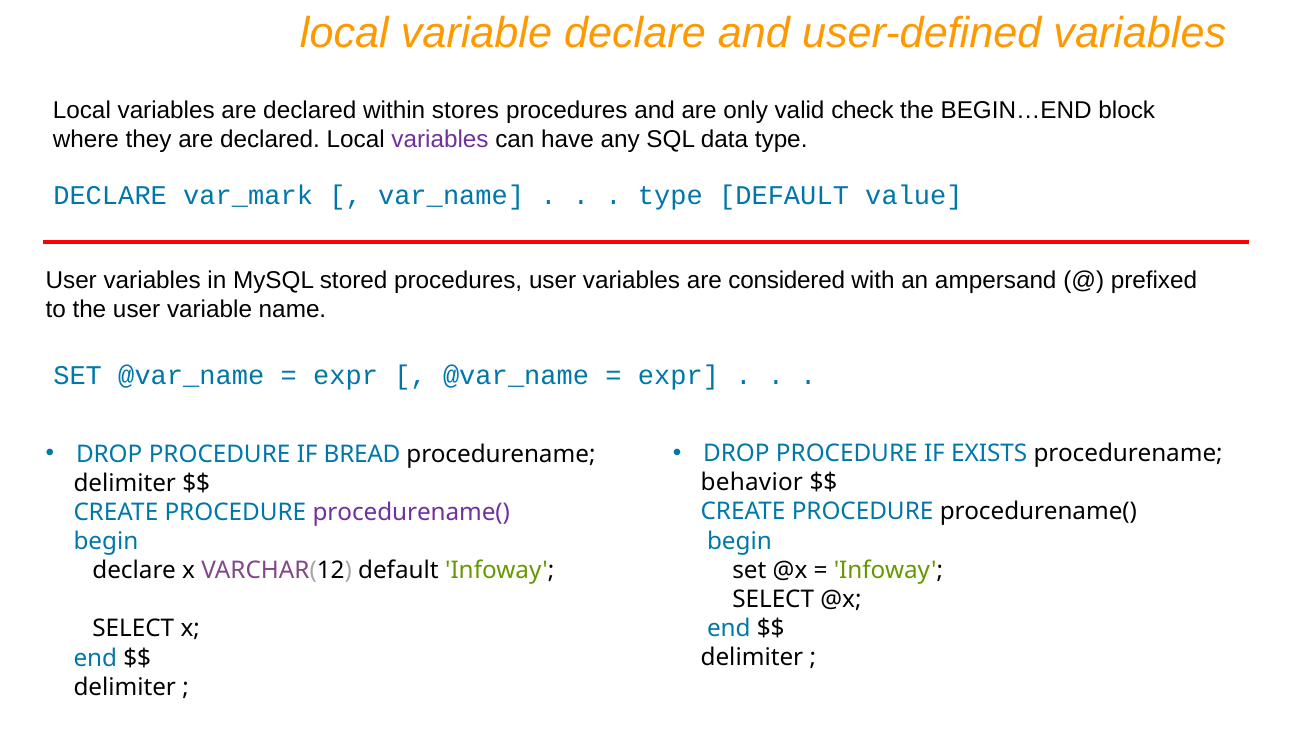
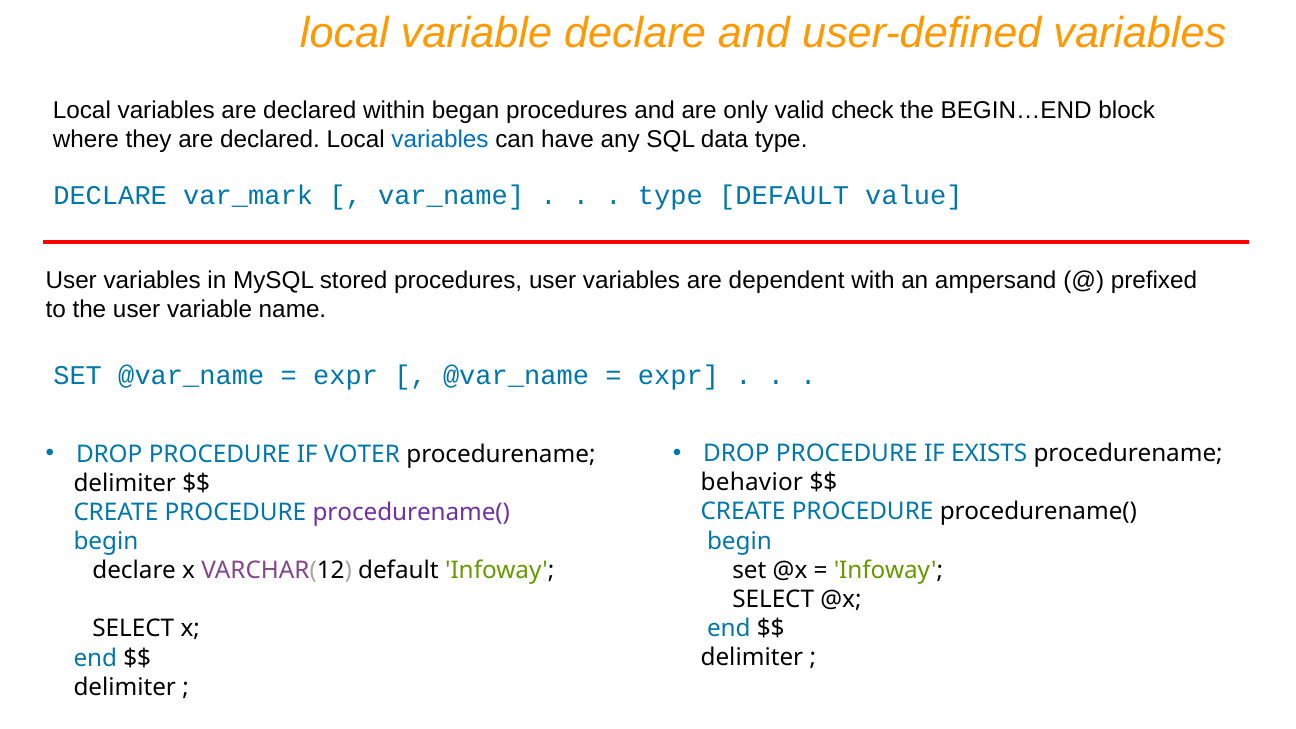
stores: stores -> began
variables at (440, 139) colour: purple -> blue
considered: considered -> dependent
BREAD: BREAD -> VOTER
